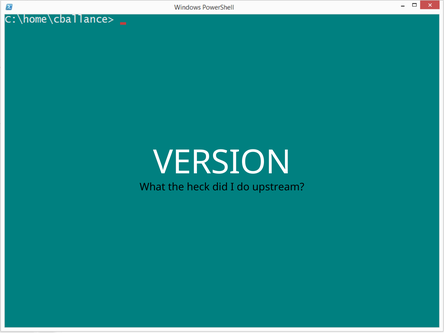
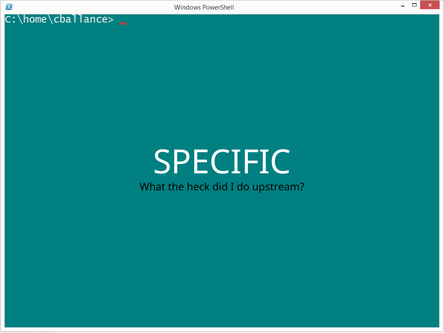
VERSION: VERSION -> SPECIFIC
